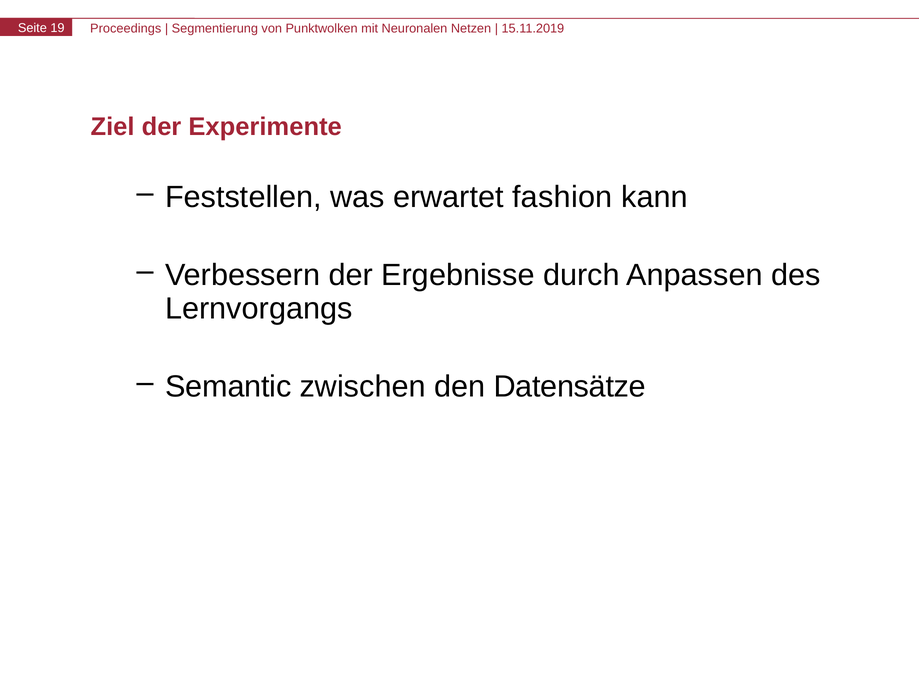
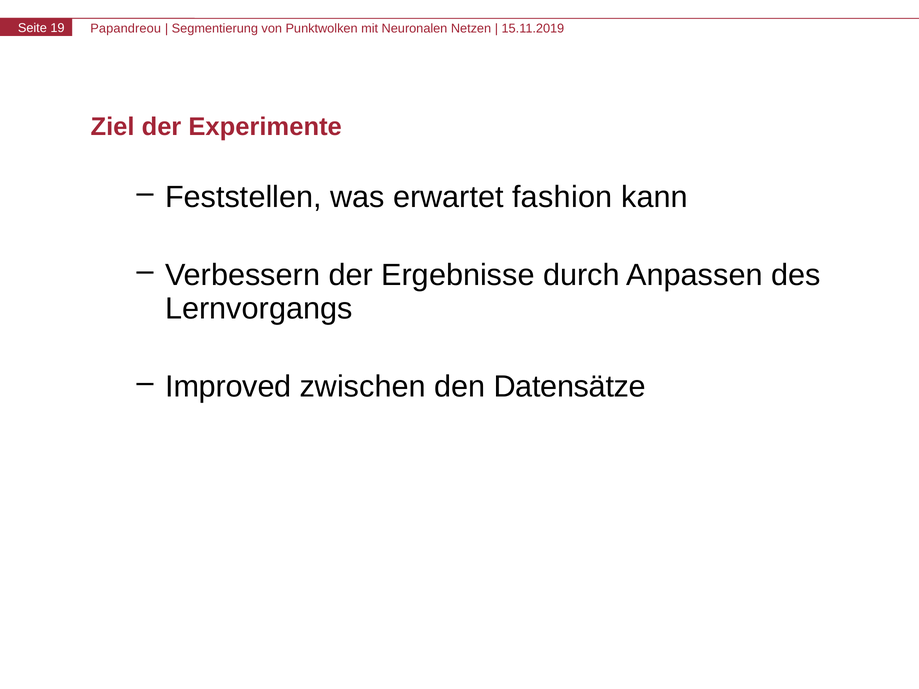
Proceedings: Proceedings -> Papandreou
Semantic: Semantic -> Improved
